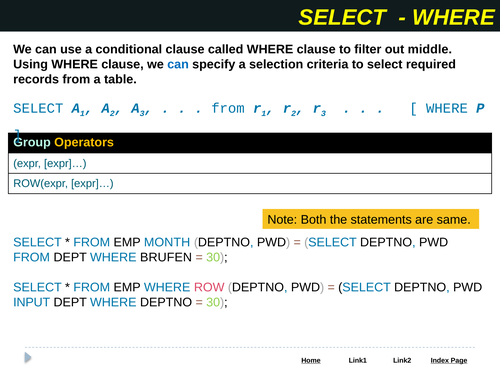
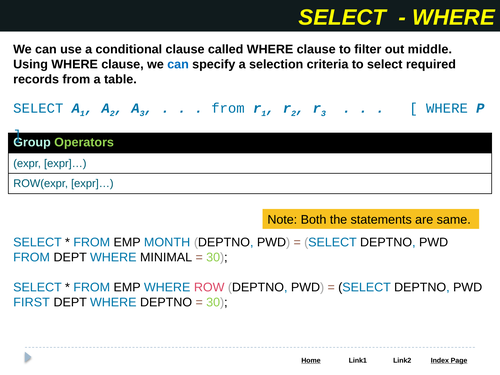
Operators colour: yellow -> light green
BRUFEN: BRUFEN -> MINIMAL
INPUT: INPUT -> FIRST
